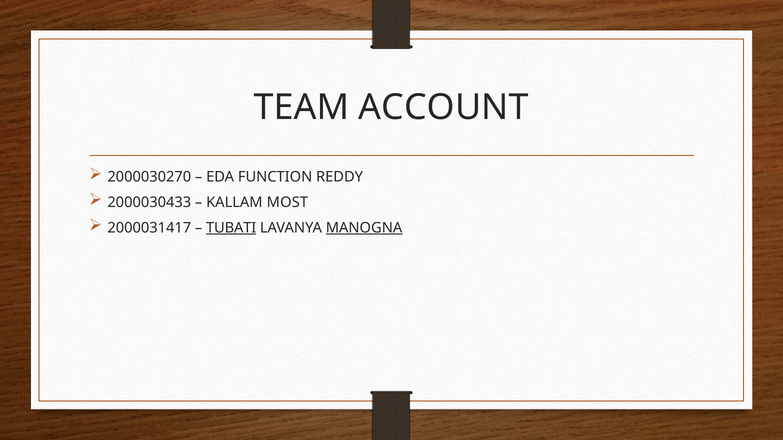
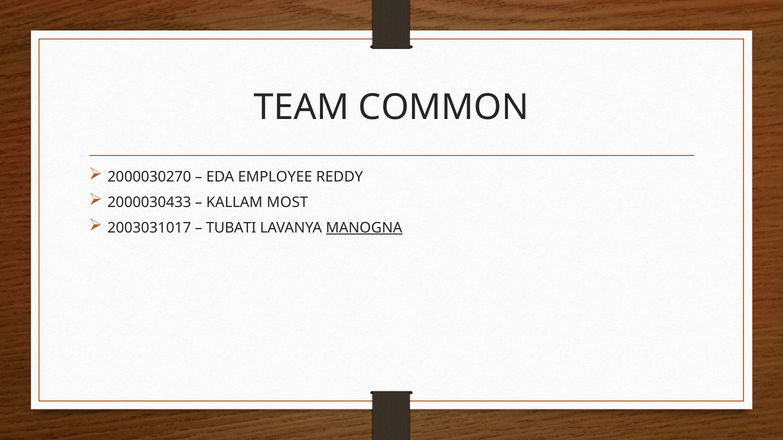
ACCOUNT: ACCOUNT -> COMMON
FUNCTION: FUNCTION -> EMPLOYEE
2000031417: 2000031417 -> 2003031017
TUBATI underline: present -> none
